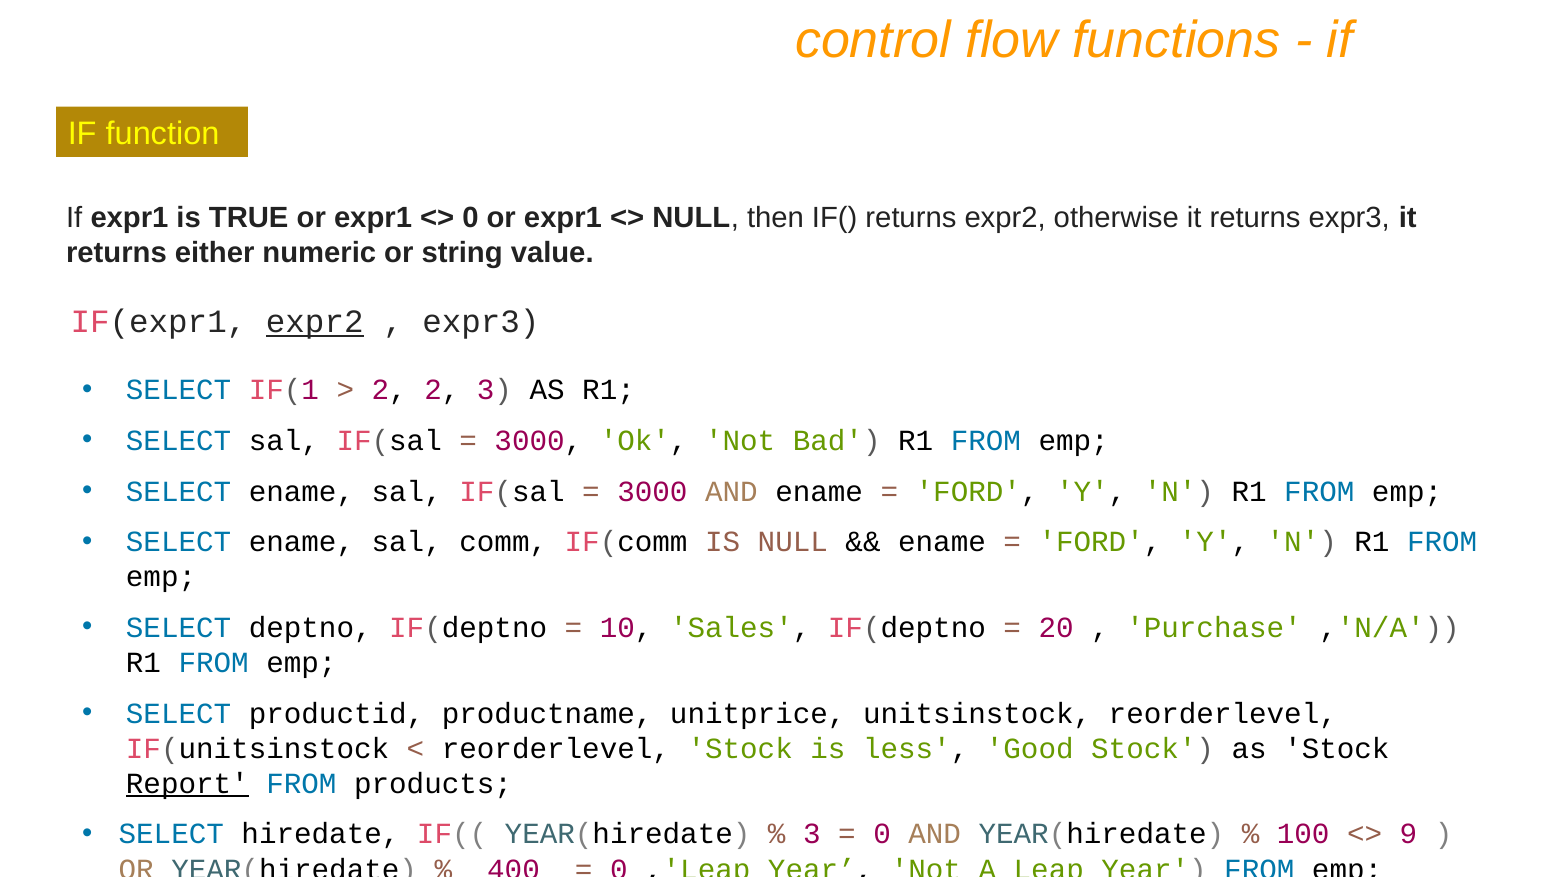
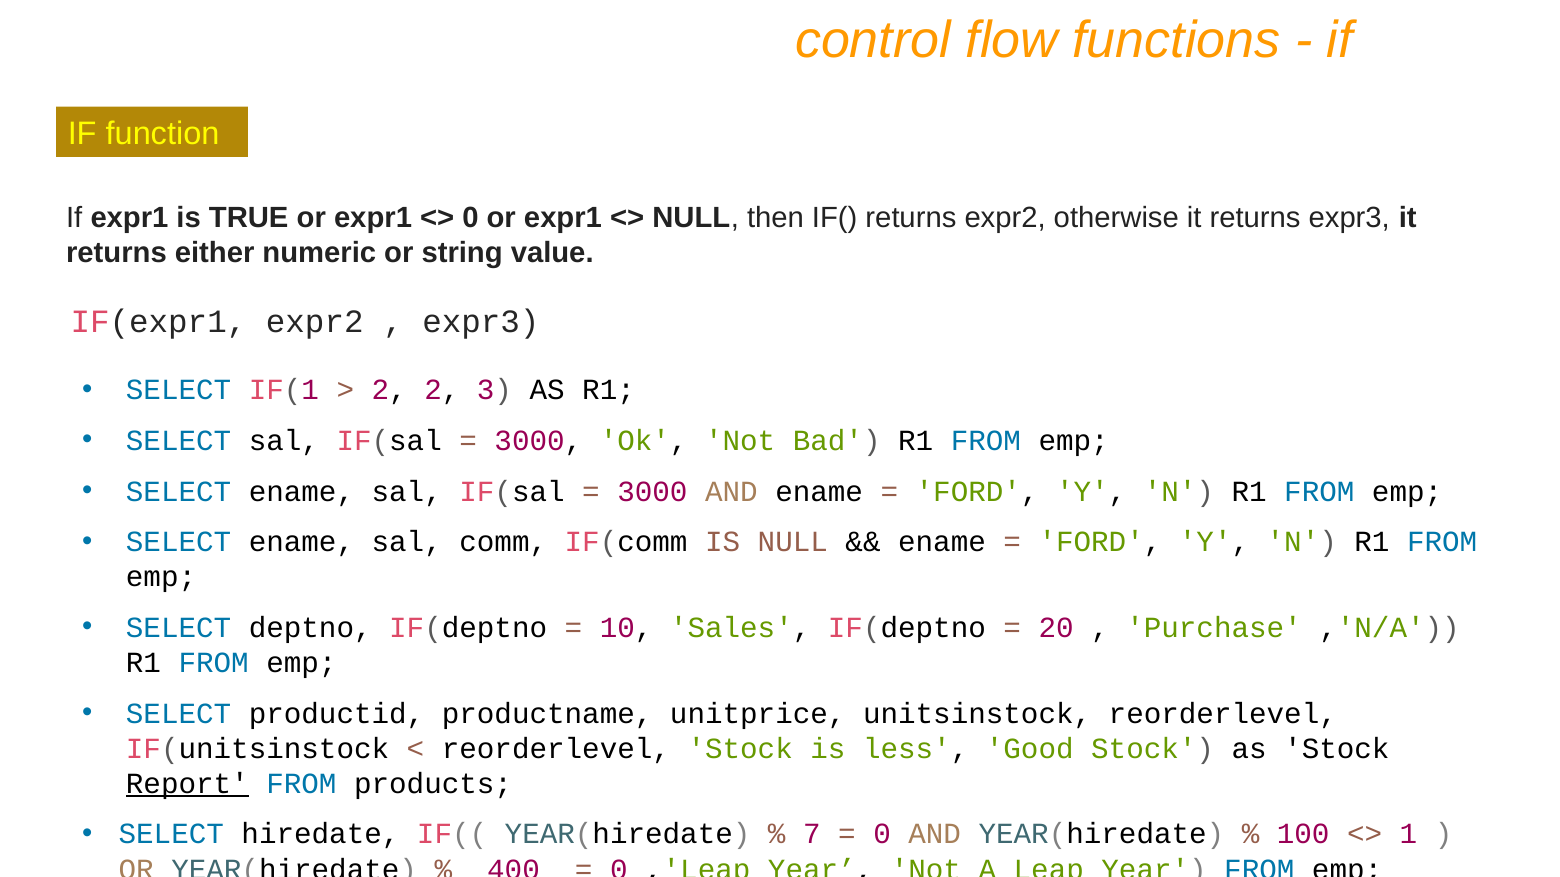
expr2 at (315, 322) underline: present -> none
3 at (812, 835): 3 -> 7
9: 9 -> 1
